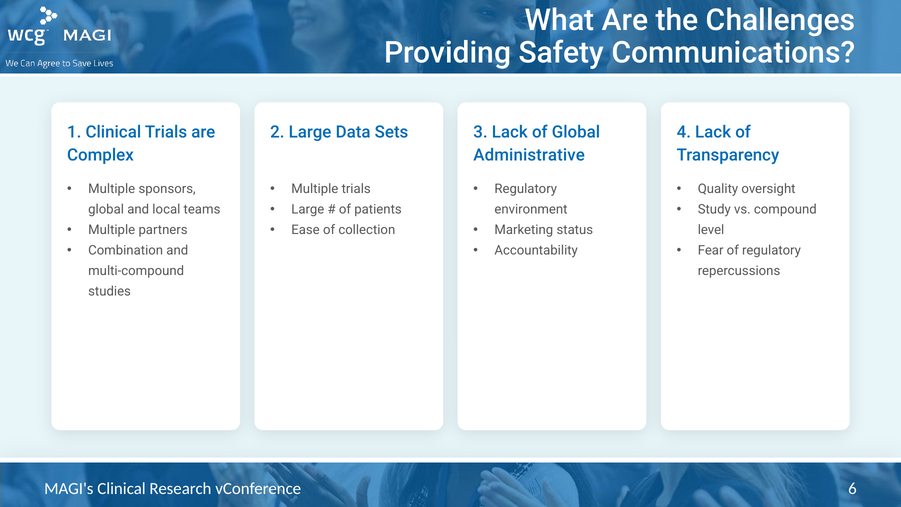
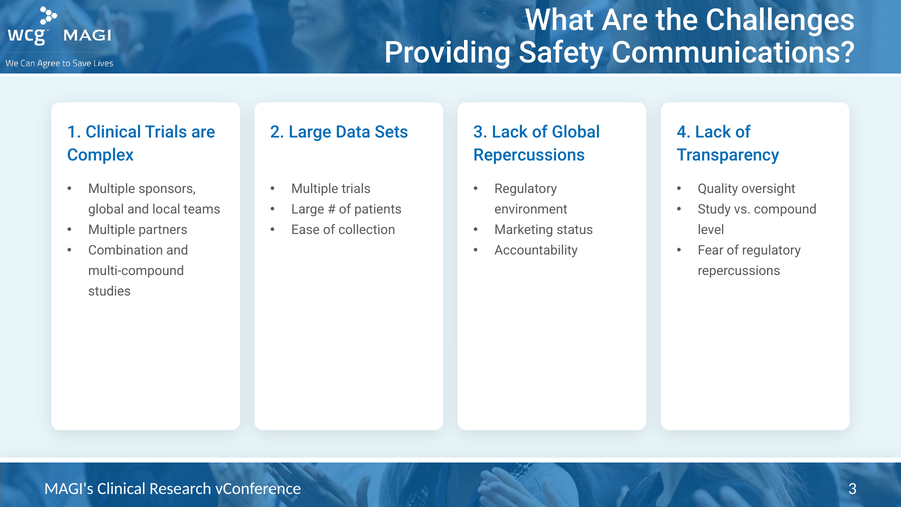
Administrative at (529, 155): Administrative -> Repercussions
6 at (852, 488): 6 -> 3
